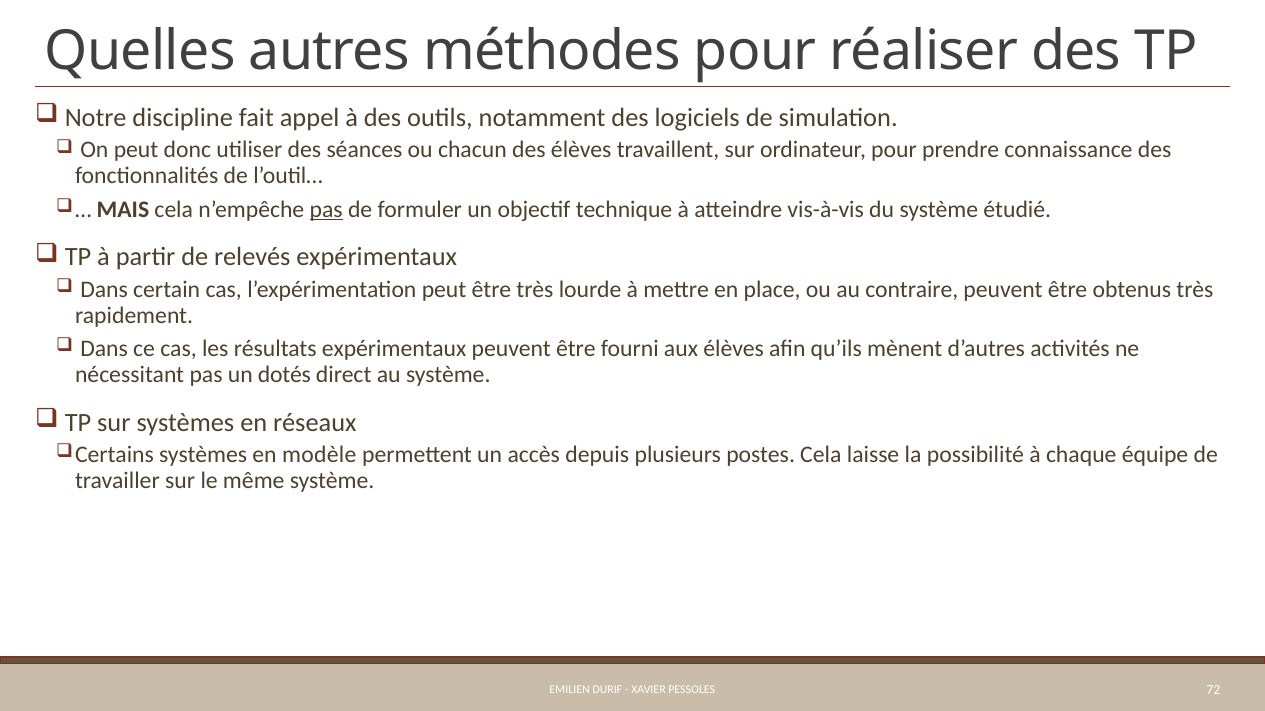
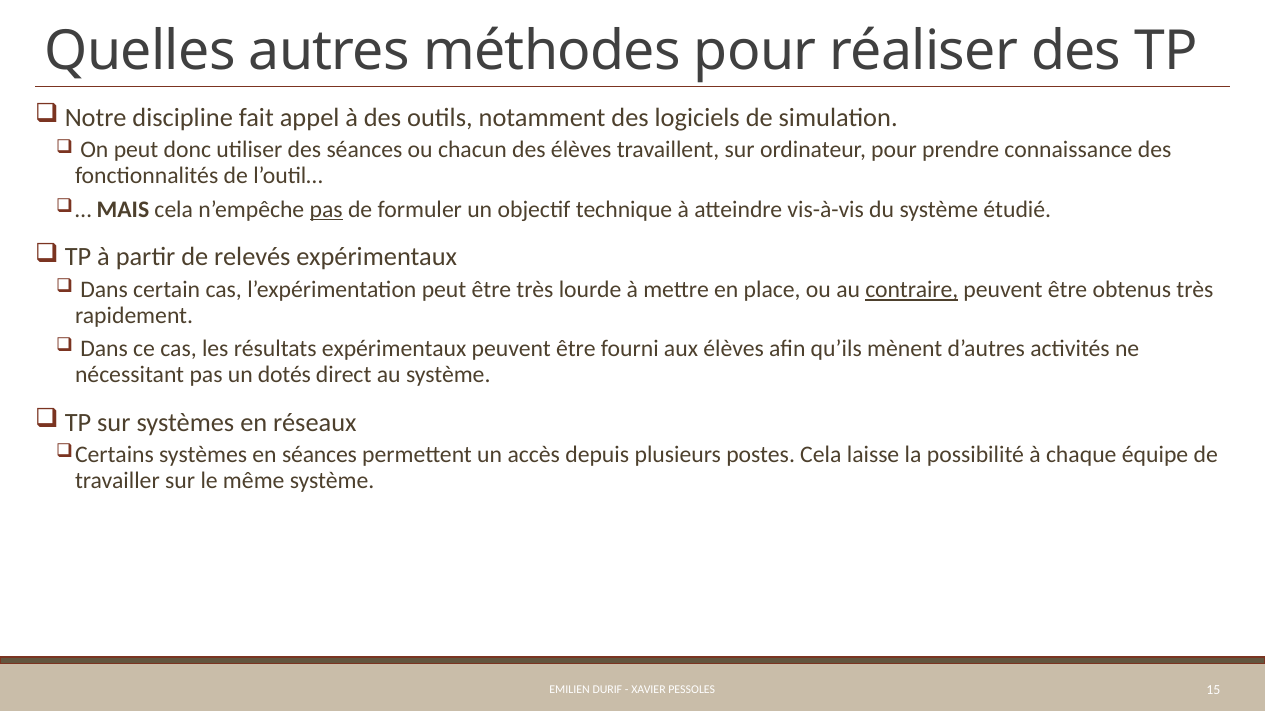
contraire underline: none -> present
en modèle: modèle -> séances
72: 72 -> 15
